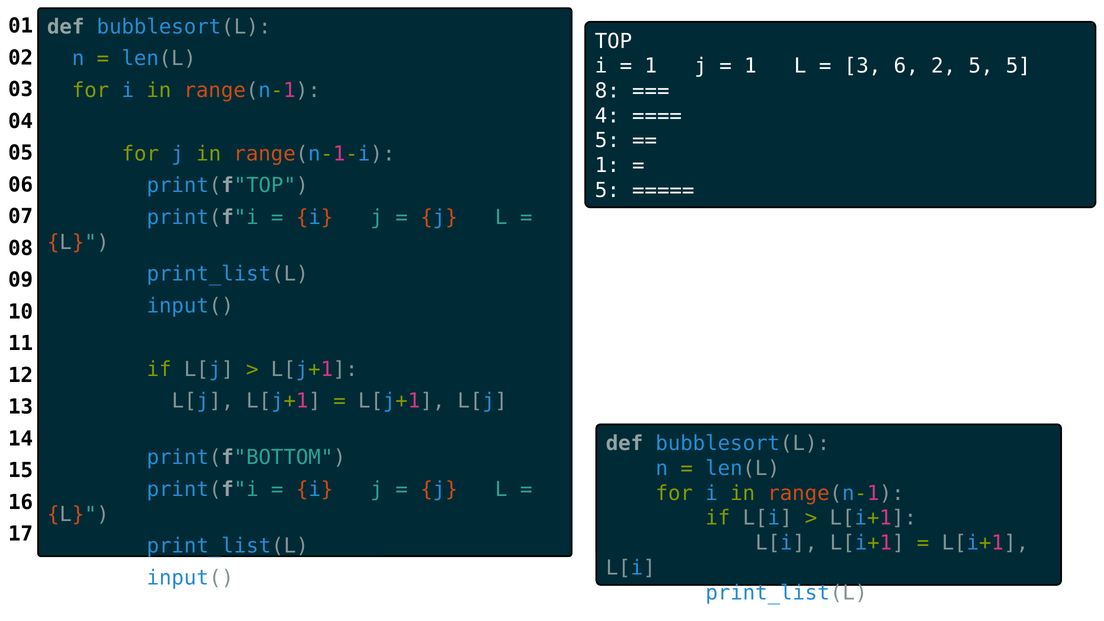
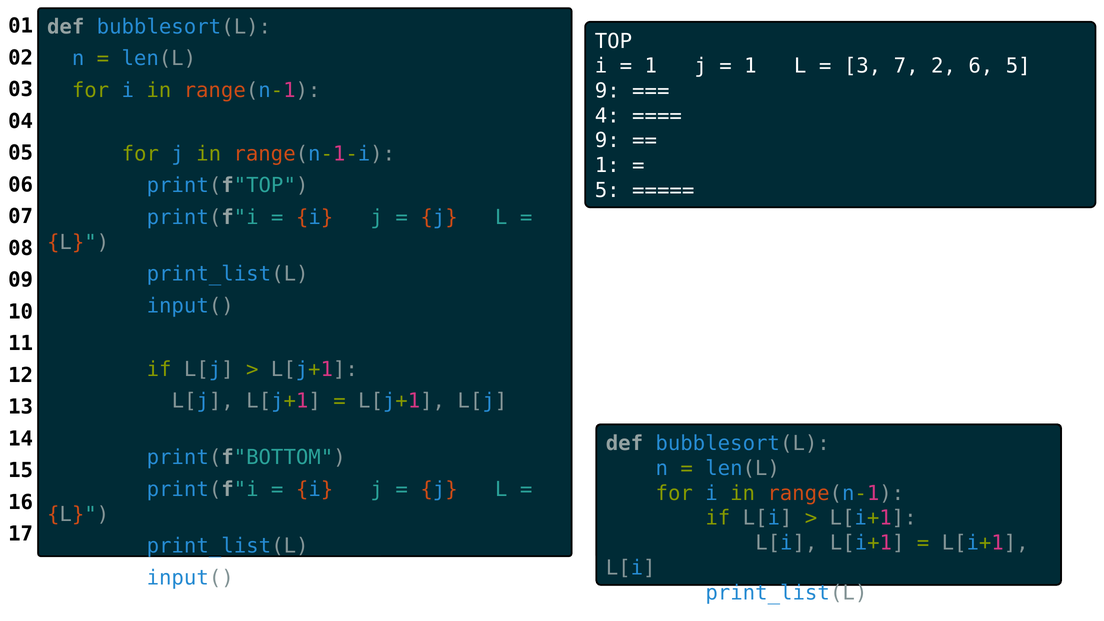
6: 6 -> 7
2 5: 5 -> 6
8 at (607, 91): 8 -> 9
5 at (607, 141): 5 -> 9
